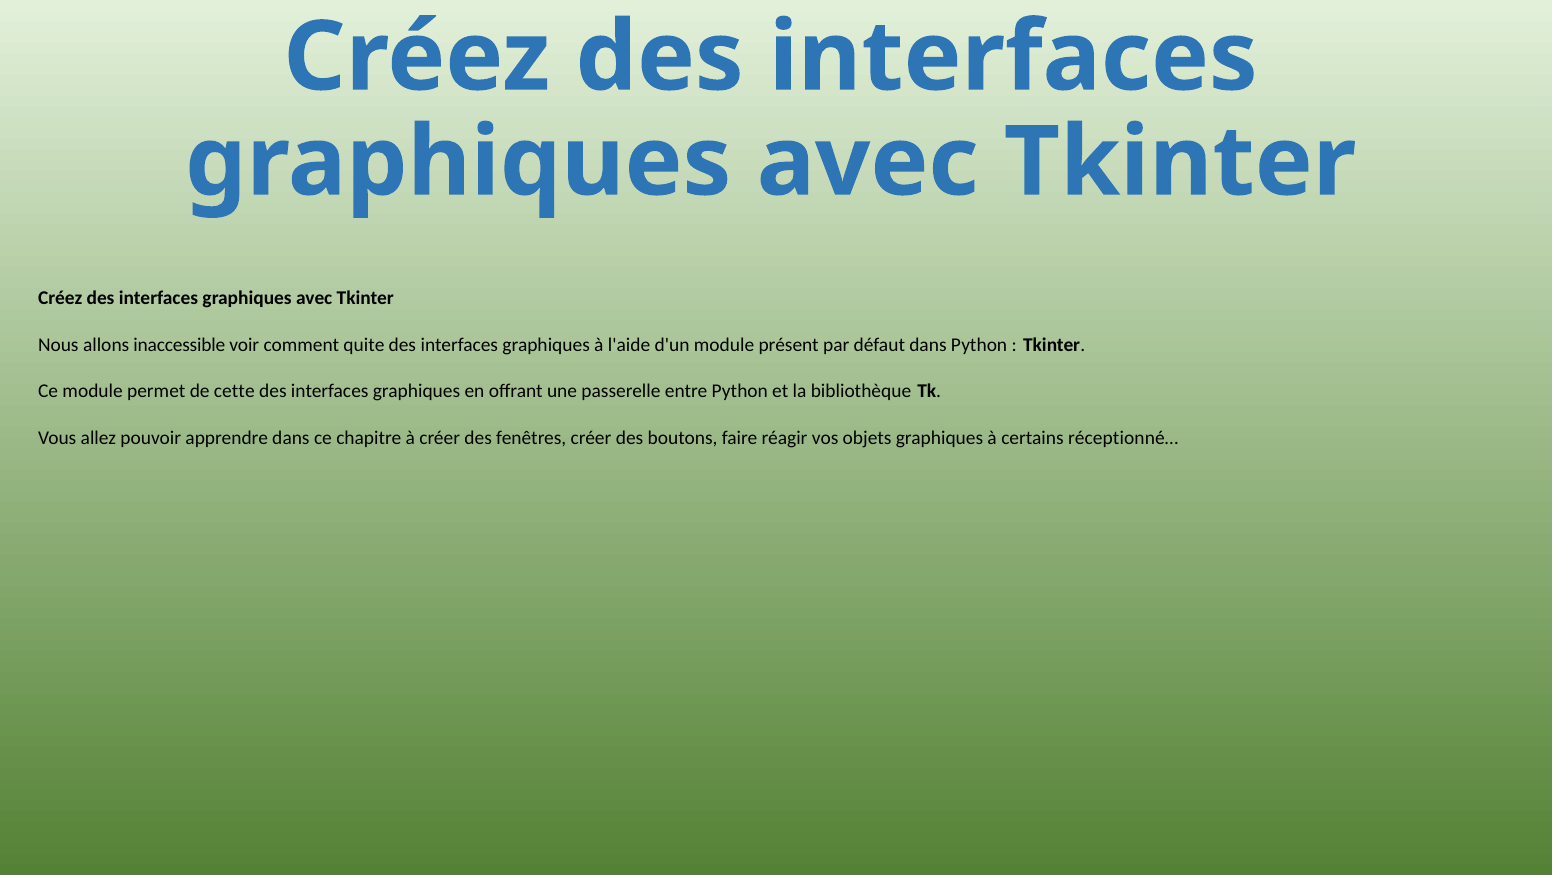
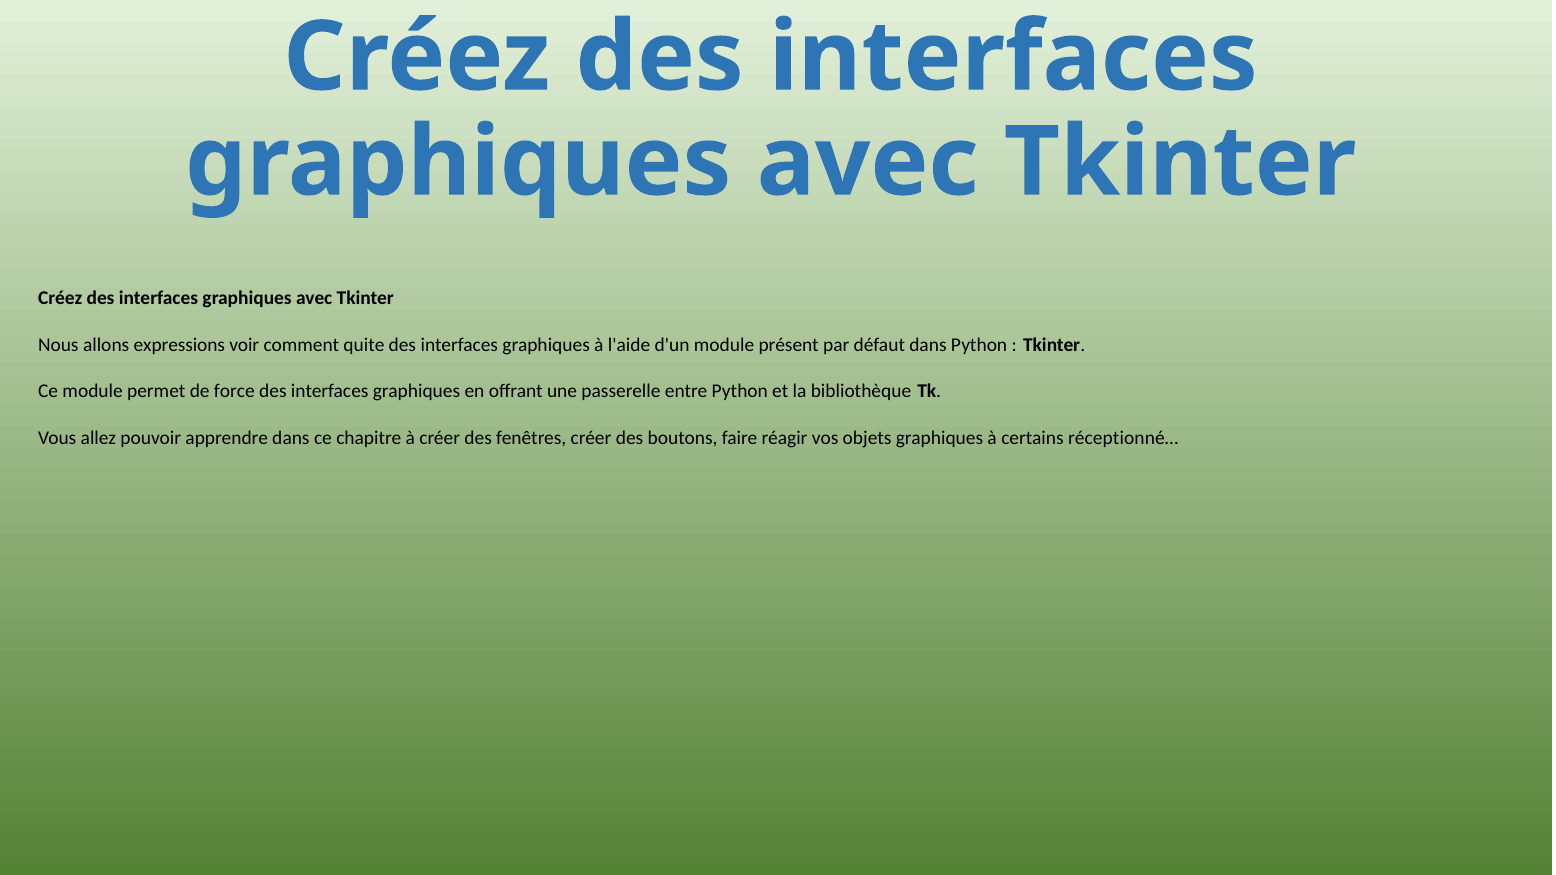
inaccessible: inaccessible -> expressions
cette: cette -> force
